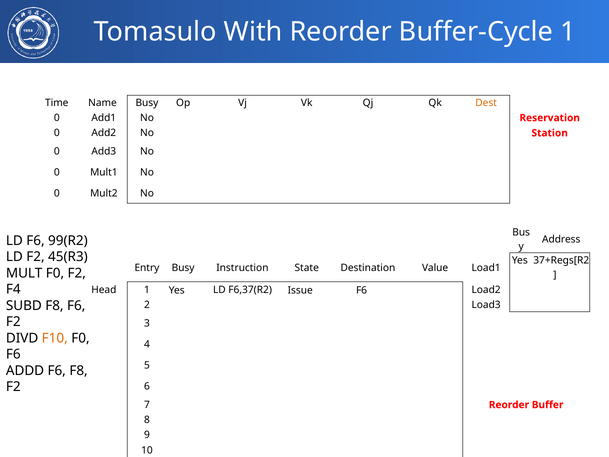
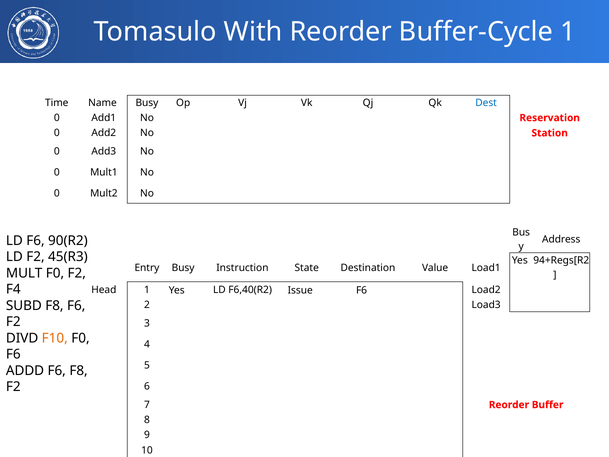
Dest colour: orange -> blue
99(R2: 99(R2 -> 90(R2
37+Regs[R2: 37+Regs[R2 -> 94+Regs[R2
F6,37(R2: F6,37(R2 -> F6,40(R2
